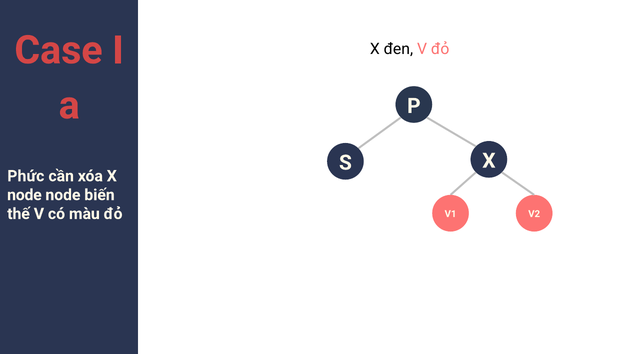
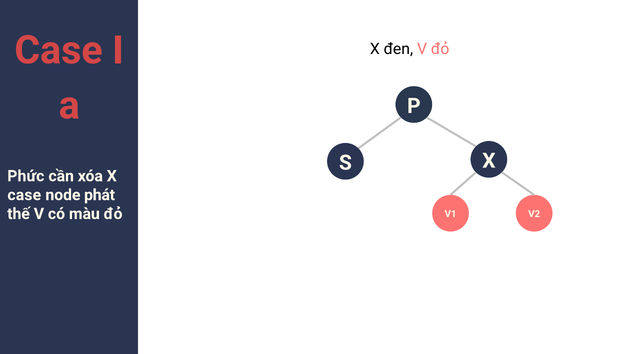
node at (24, 195): node -> case
biến: biến -> phát
